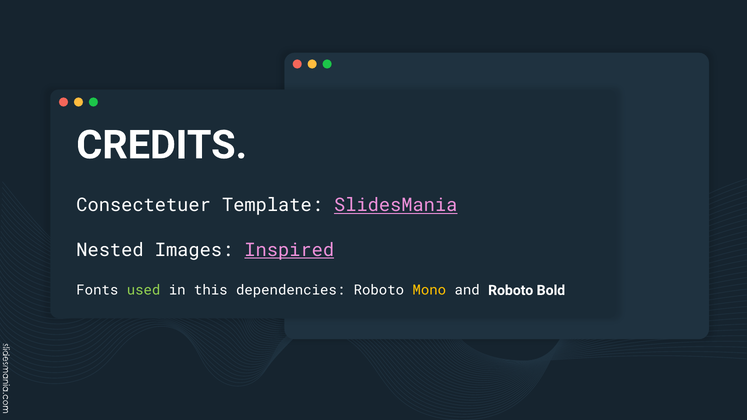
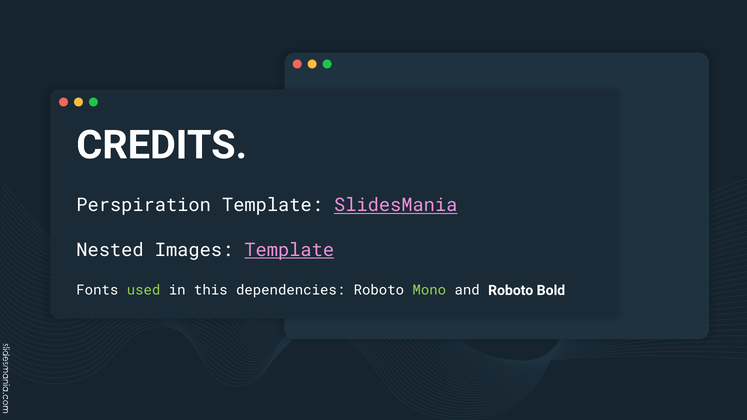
Consectetuer: Consectetuer -> Perspiration
Images Inspired: Inspired -> Template
Mono colour: yellow -> light green
